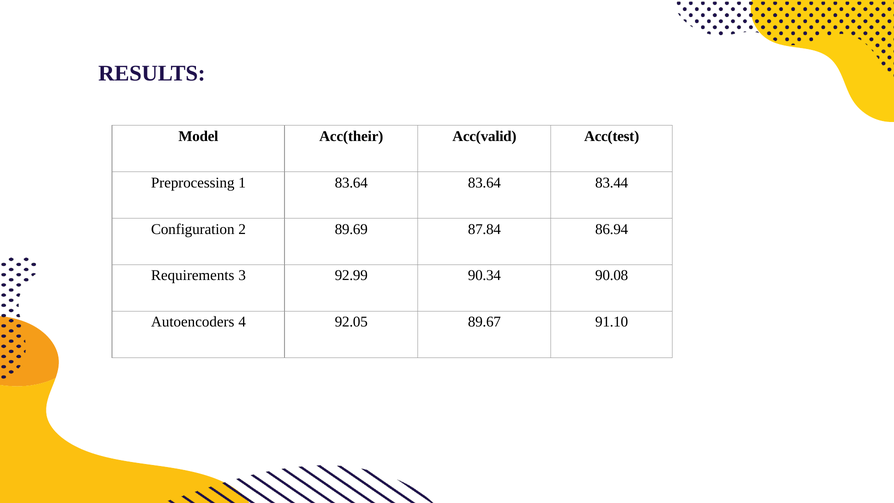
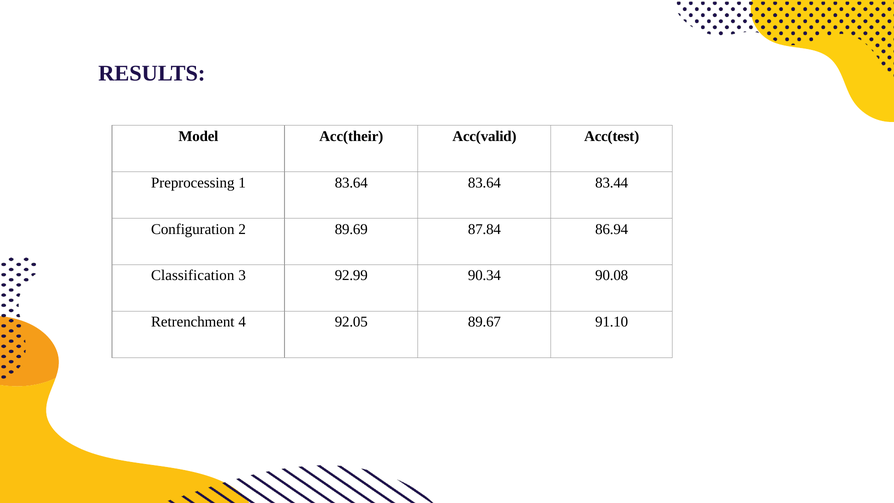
Requirements: Requirements -> Classification
Autoencoders: Autoencoders -> Retrenchment
